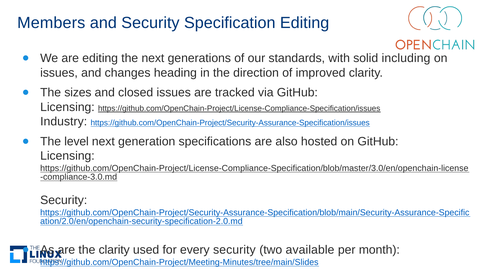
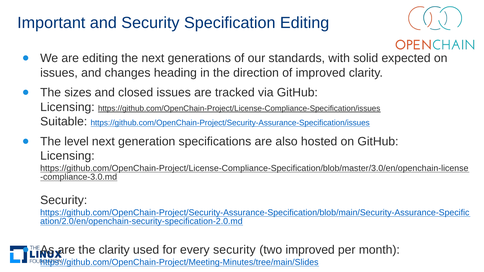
Members: Members -> Important
including: including -> expected
Industry: Industry -> Suitable
two available: available -> improved
